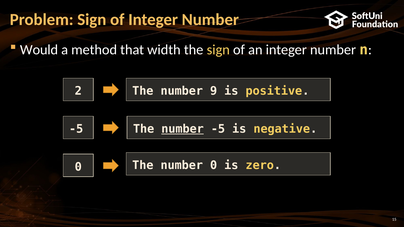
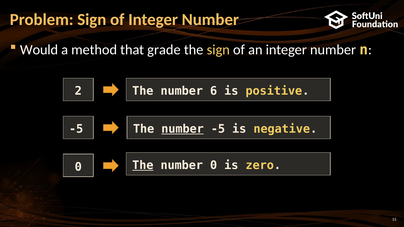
width: width -> grade
9: 9 -> 6
The at (143, 166) underline: none -> present
